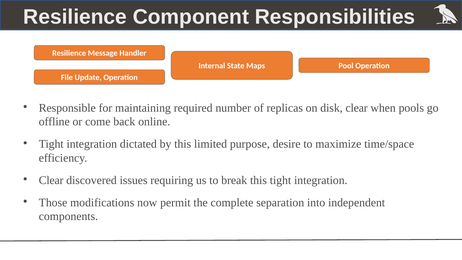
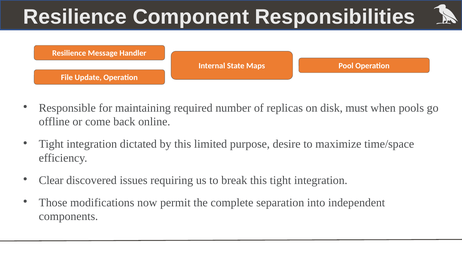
disk clear: clear -> must
